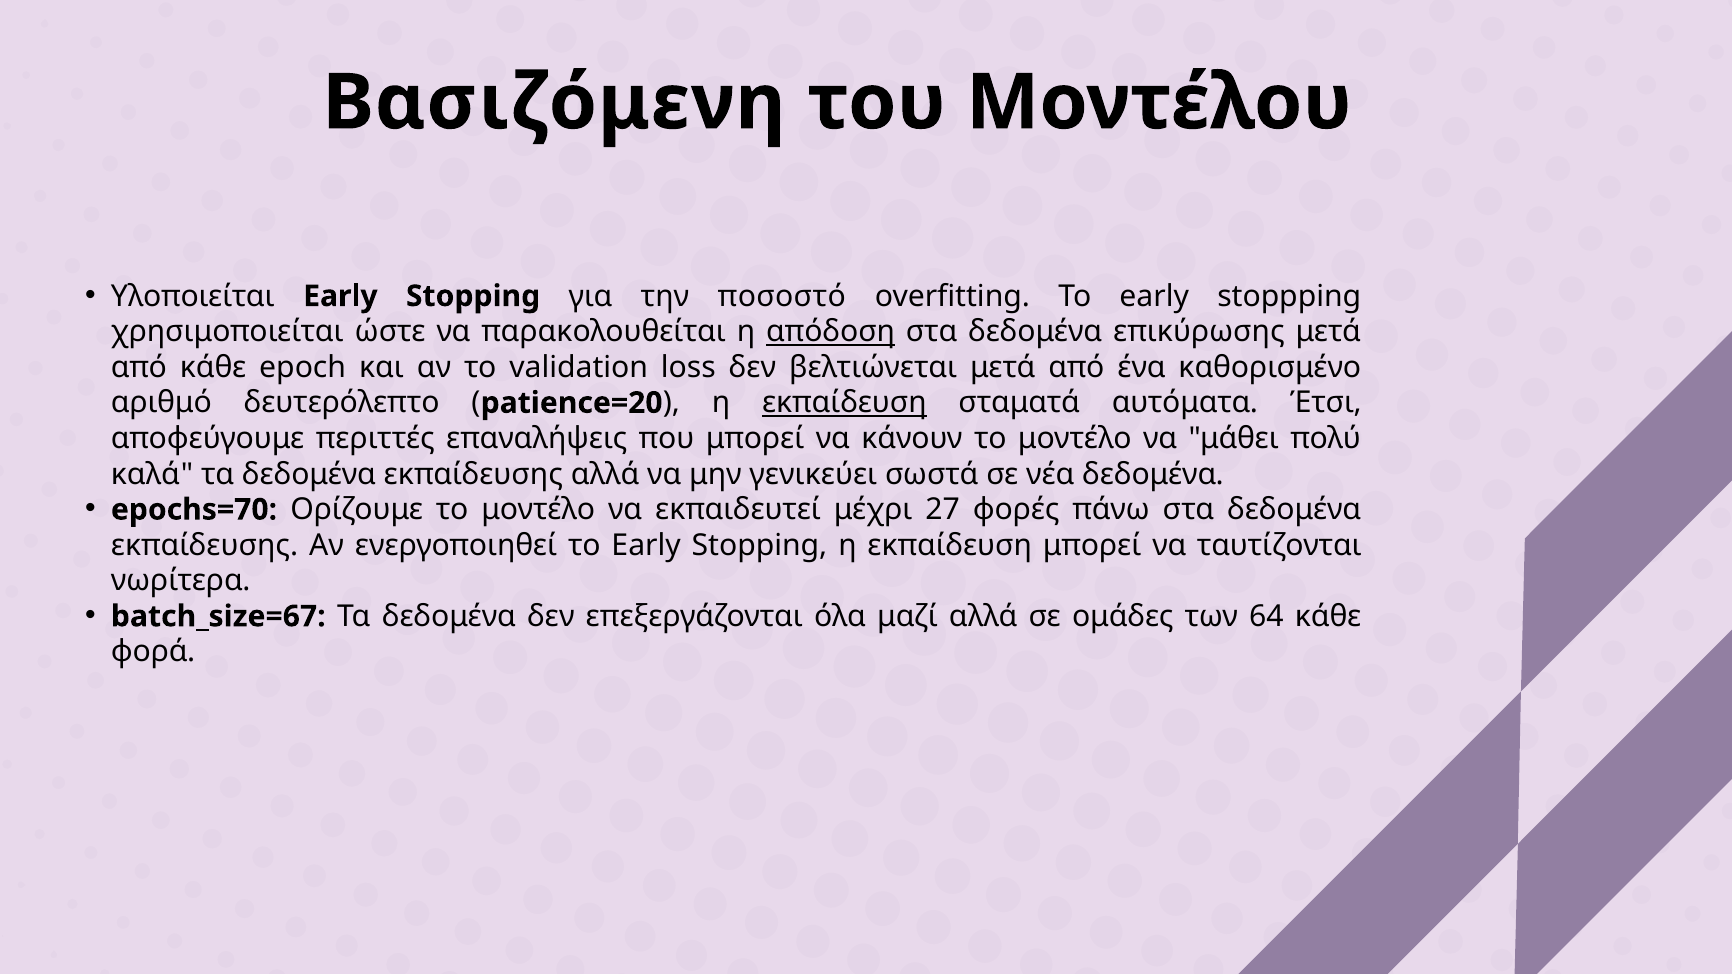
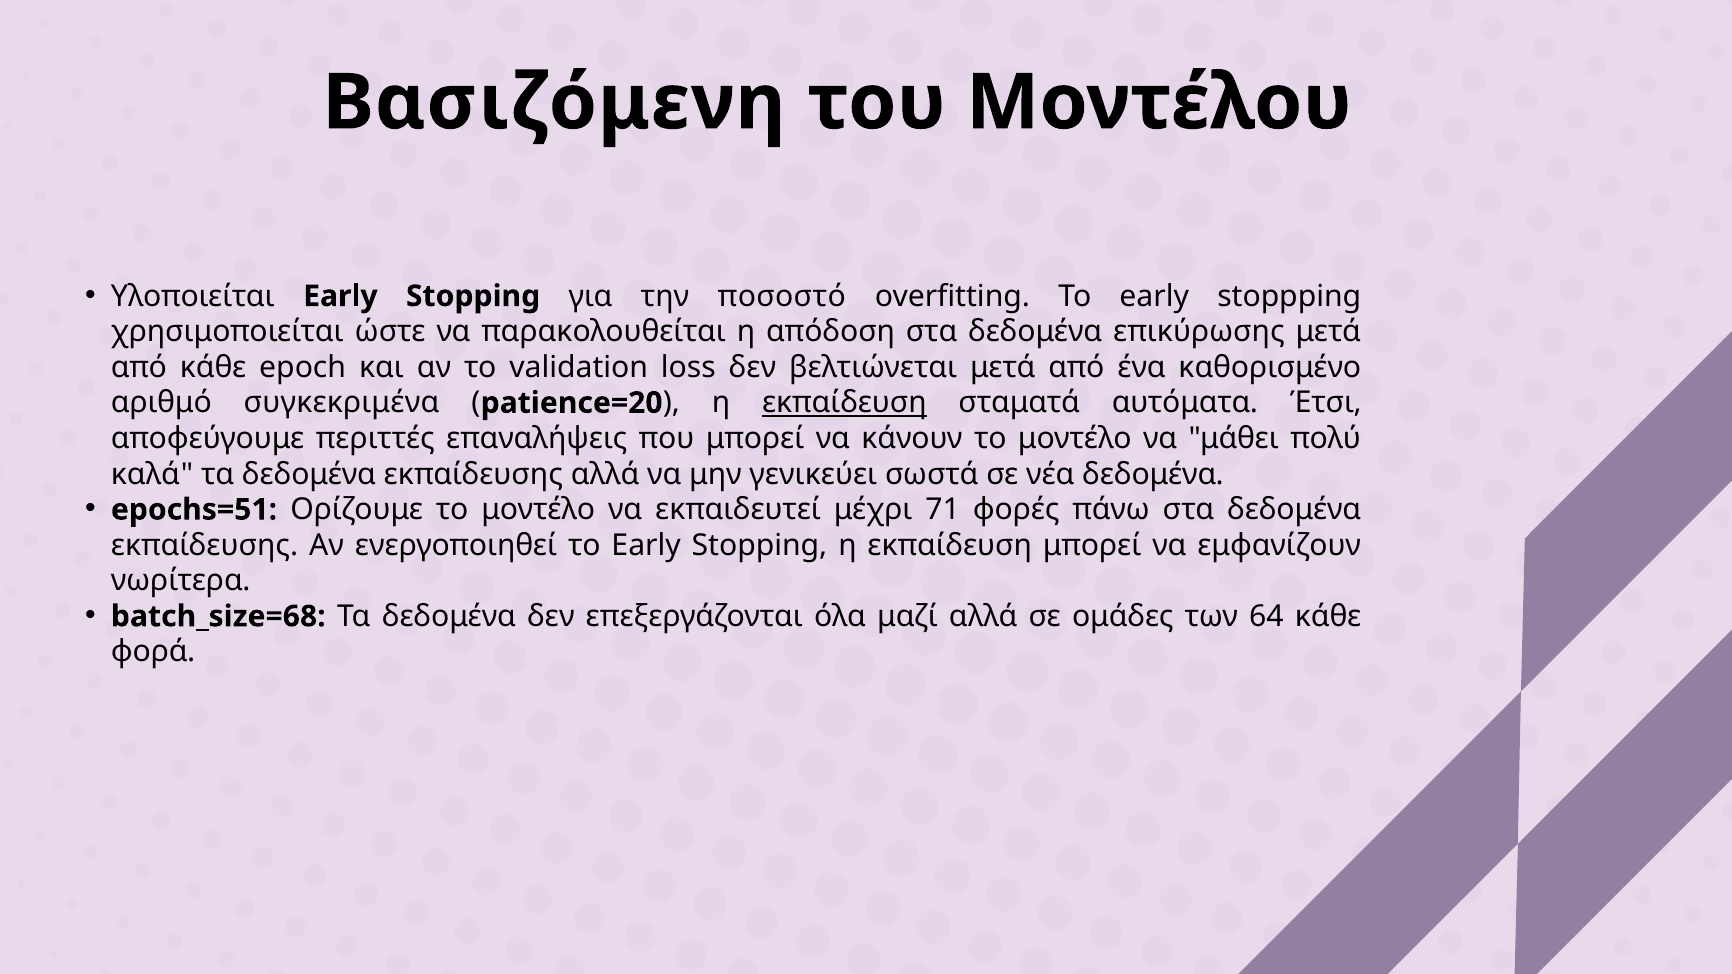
απόδοση underline: present -> none
δευτερόλεπτο: δευτερόλεπτο -> συγκεκριμένα
epochs=70: epochs=70 -> epochs=51
27: 27 -> 71
ταυτίζονται: ταυτίζονται -> εμφανίζουν
batch_size=67: batch_size=67 -> batch_size=68
